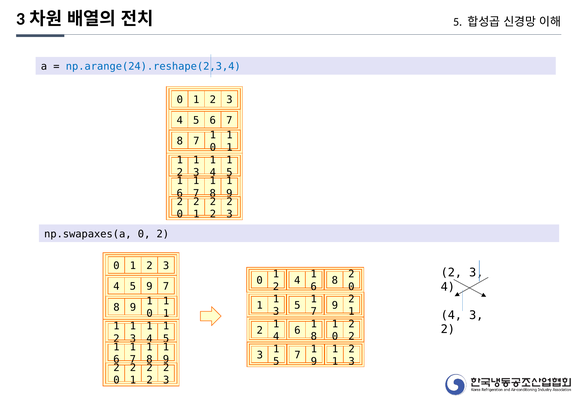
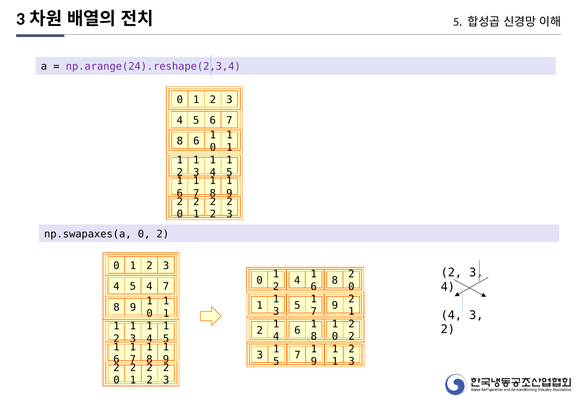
np.arange(24).reshape(2,3,4 colour: blue -> purple
8 7: 7 -> 6
5 9: 9 -> 4
